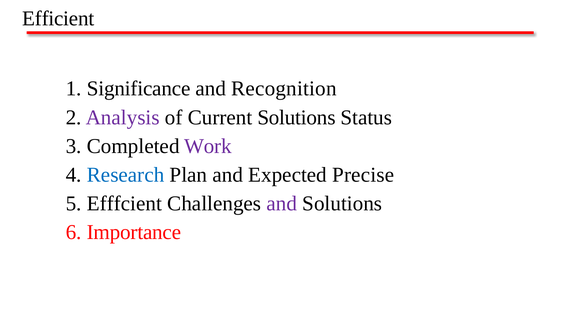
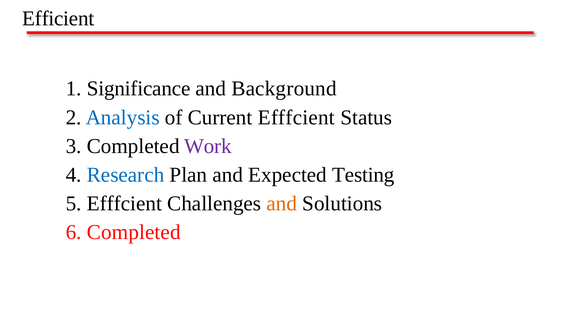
Recognition: Recognition -> Background
Analysis colour: purple -> blue
Current Solutions: Solutions -> Efffcient
Precise: Precise -> Testing
and at (282, 204) colour: purple -> orange
6 Importance: Importance -> Completed
